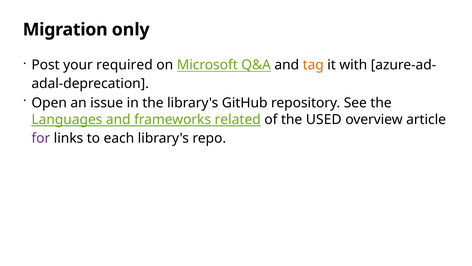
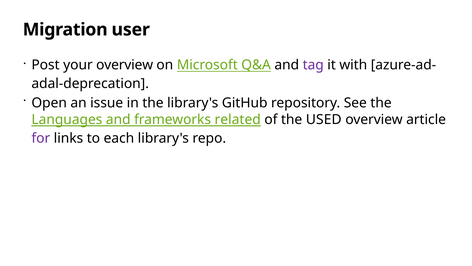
only: only -> user
your required: required -> overview
tag colour: orange -> purple
